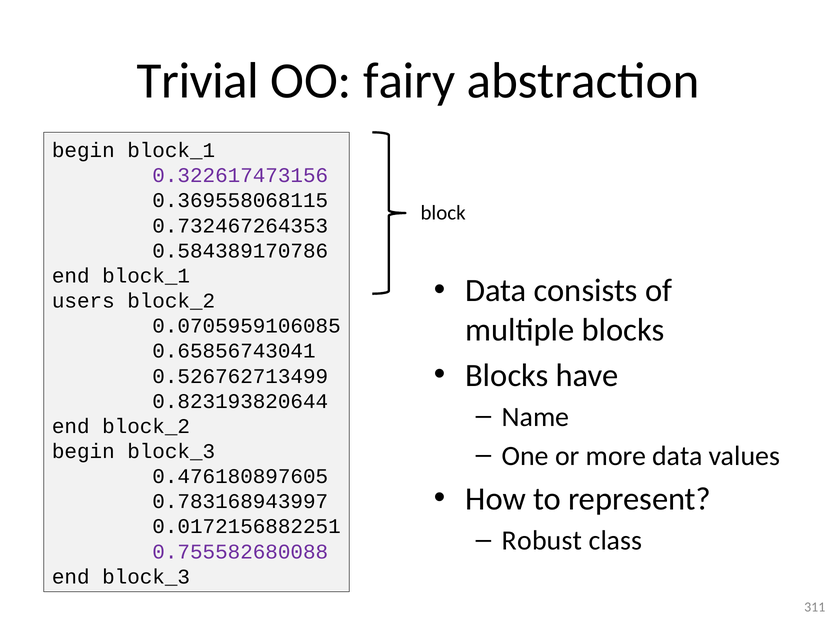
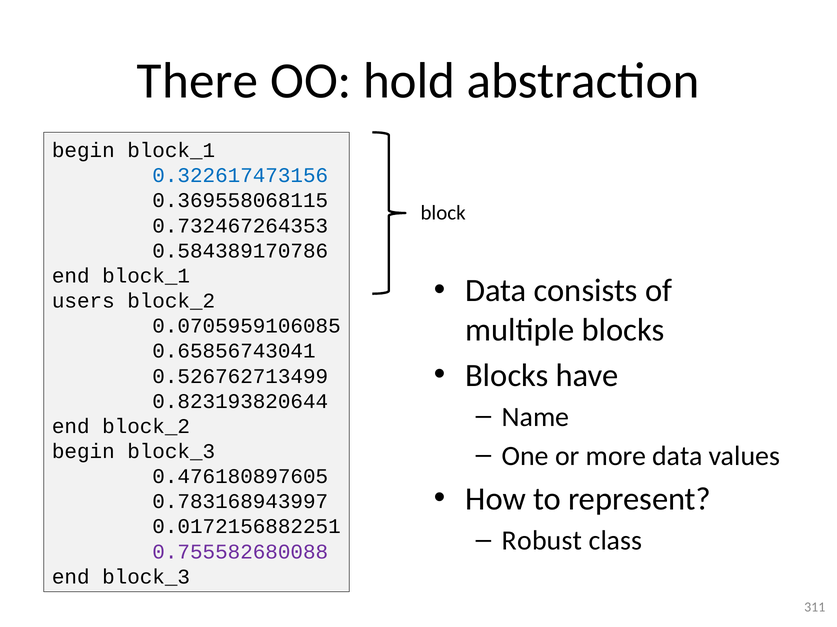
Trivial: Trivial -> There
fairy: fairy -> hold
0.322617473156 colour: purple -> blue
